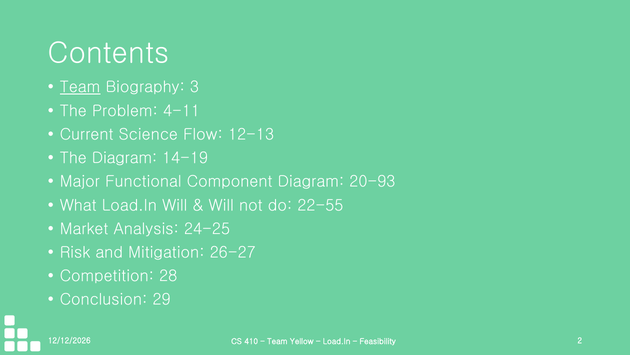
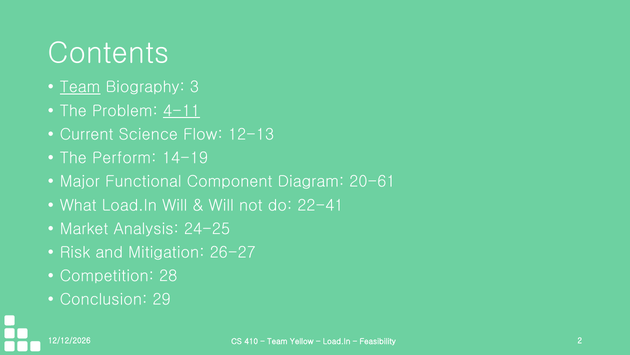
4-11 underline: none -> present
The Diagram: Diagram -> Perform
20-93: 20-93 -> 20-61
22-55: 22-55 -> 22-41
